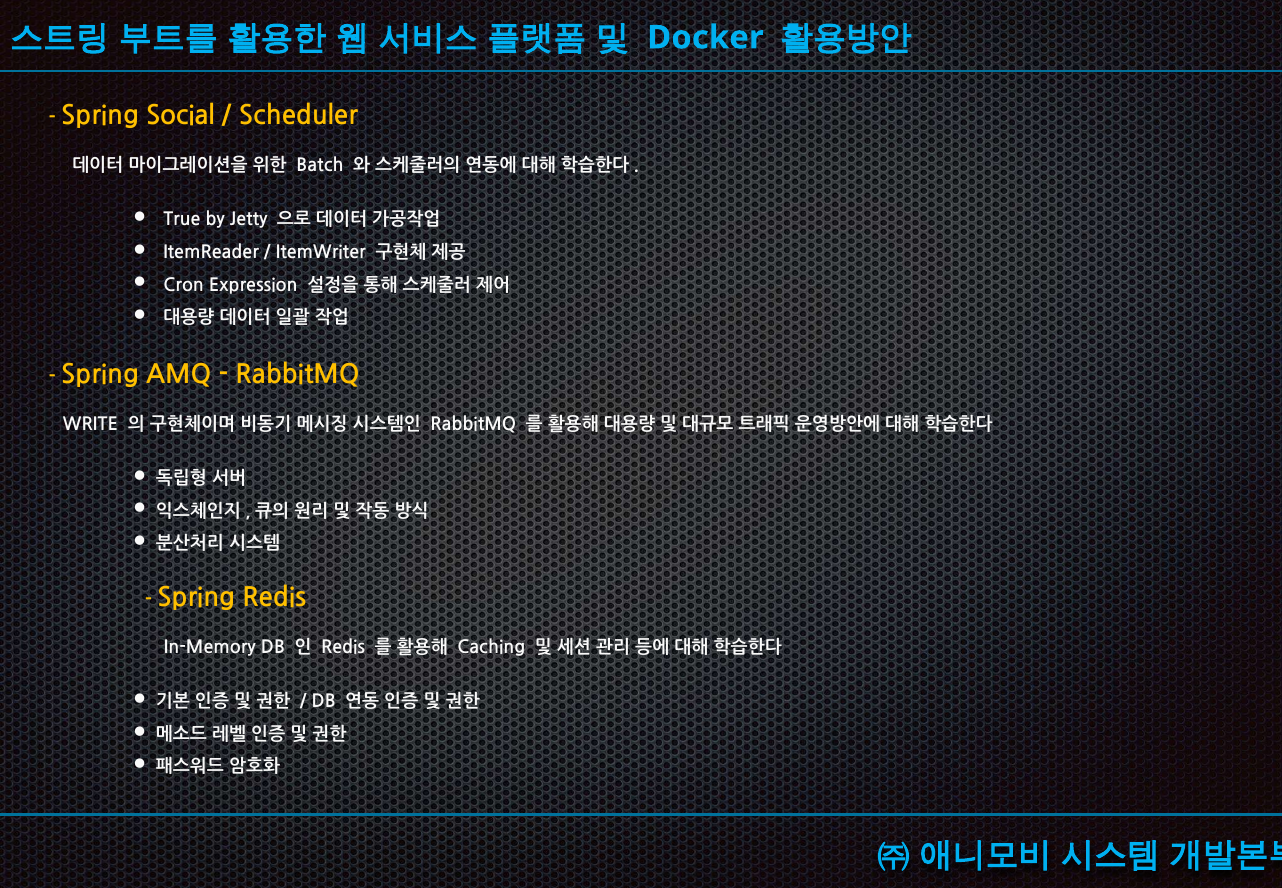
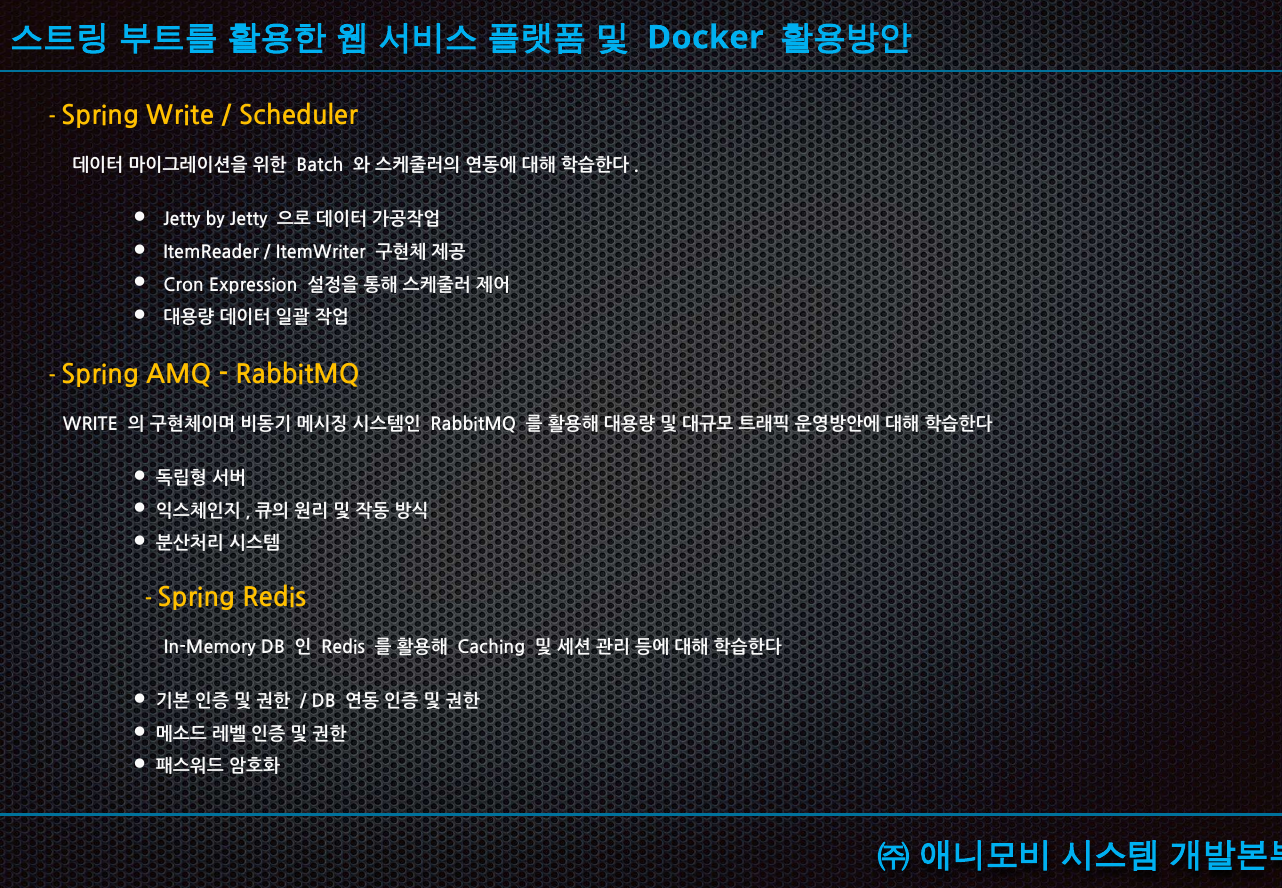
Spring Social: Social -> Write
True at (182, 220): True -> Jetty
